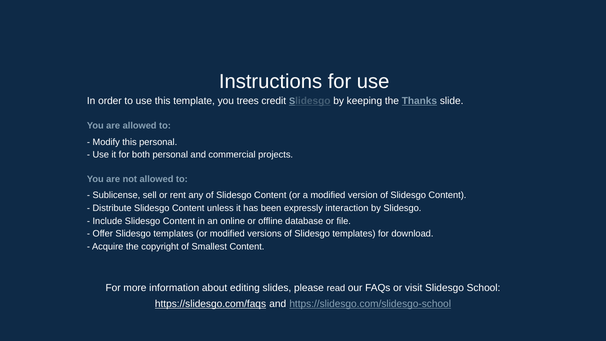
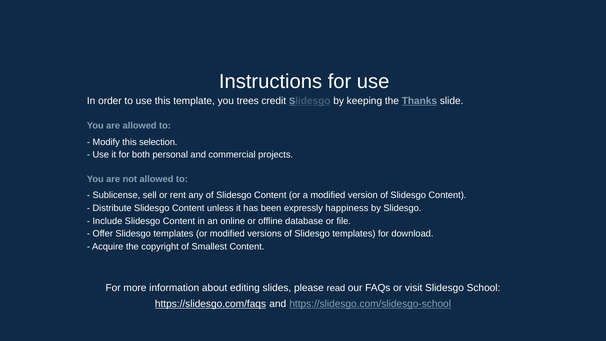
this personal: personal -> selection
interaction: interaction -> happiness
